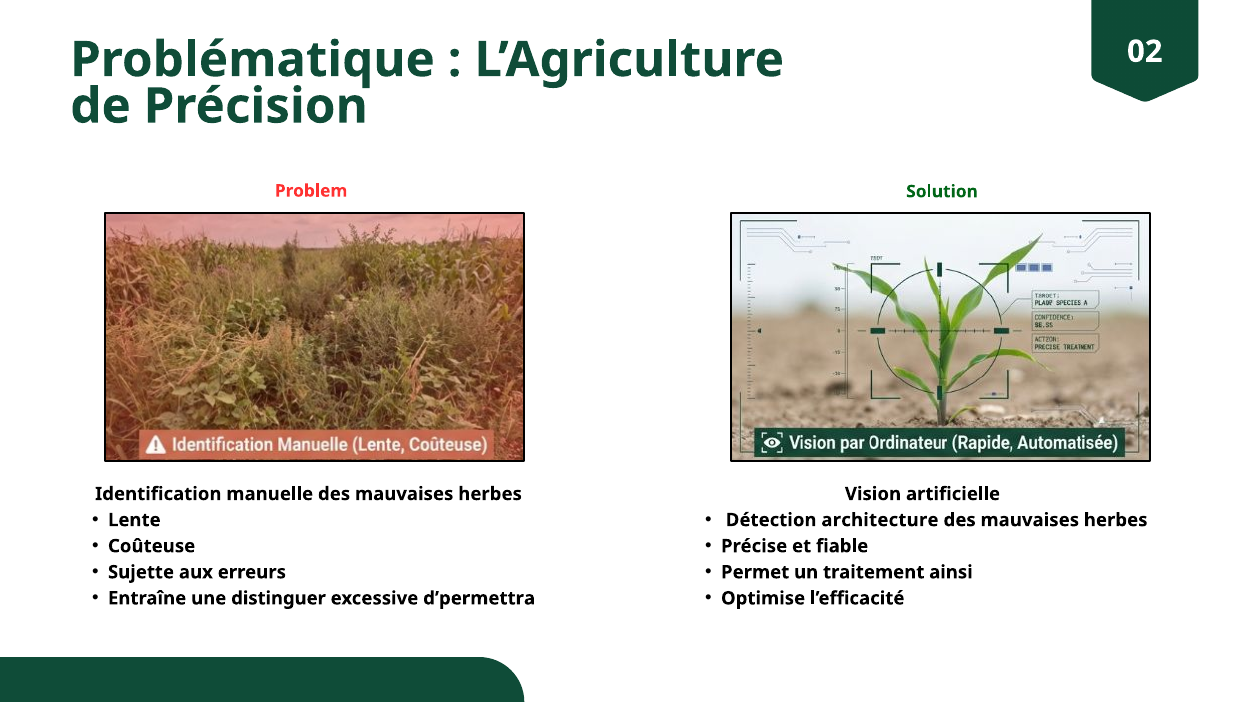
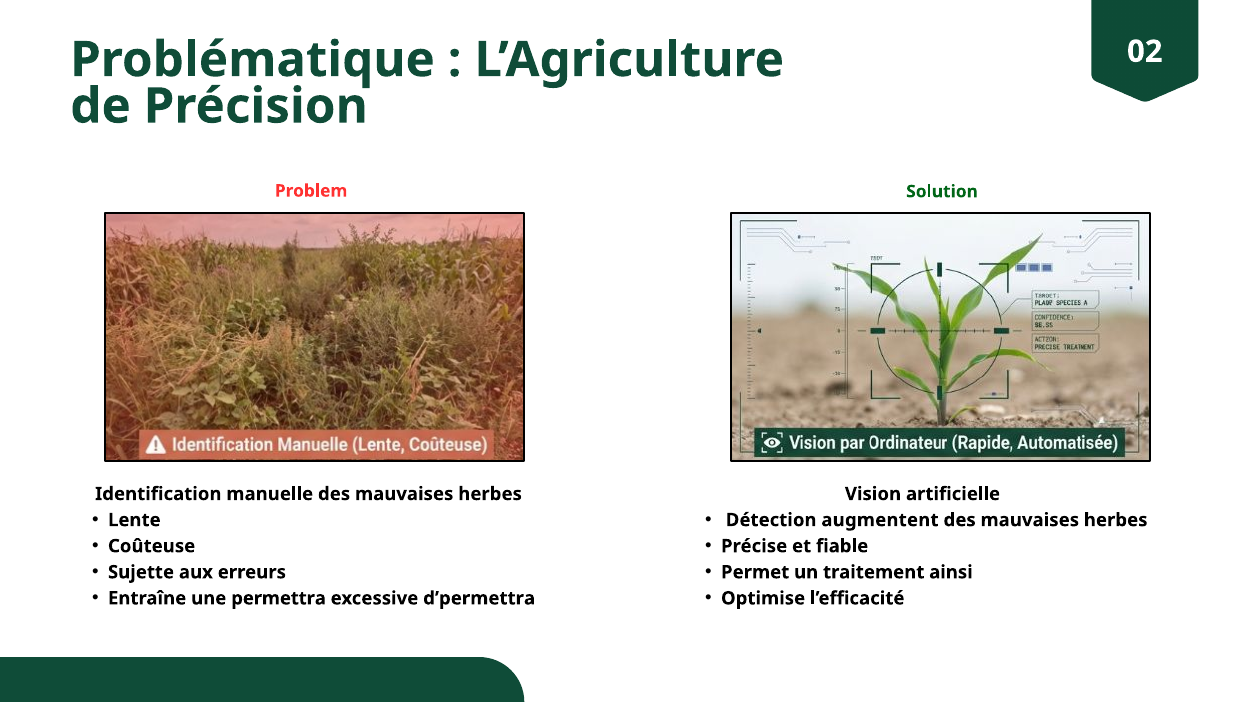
architecture: architecture -> augmentent
distinguer: distinguer -> permettra
